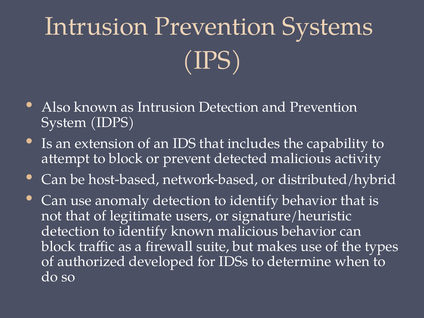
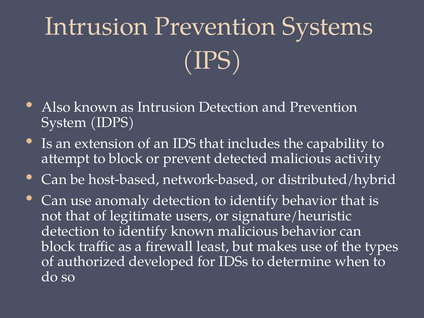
suite: suite -> least
